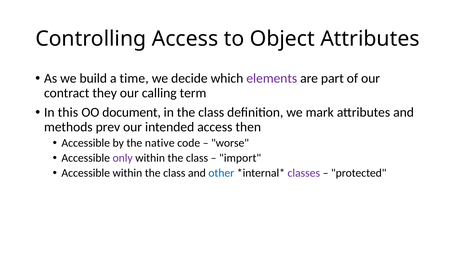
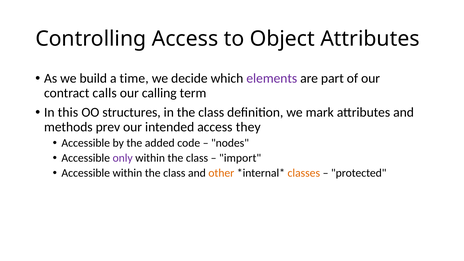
they: they -> calls
document: document -> structures
then: then -> they
native: native -> added
worse: worse -> nodes
other colour: blue -> orange
classes colour: purple -> orange
